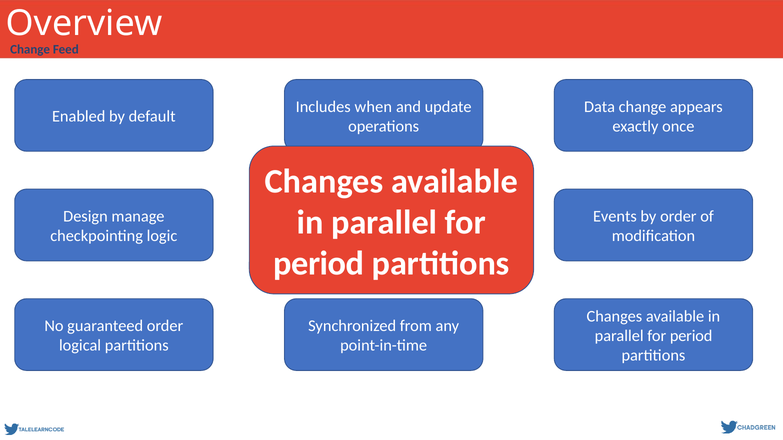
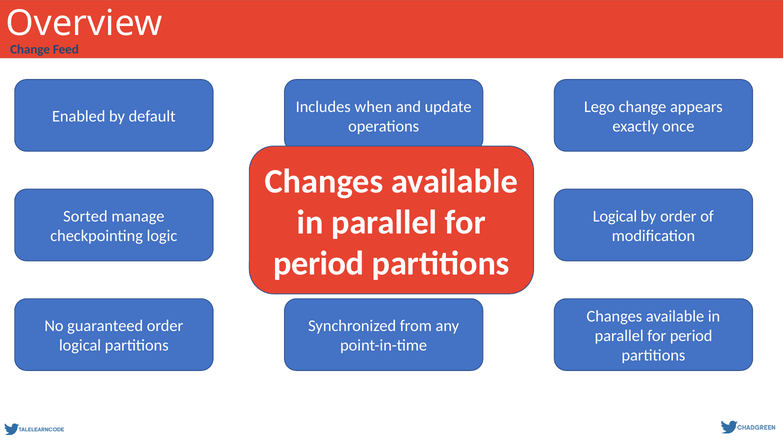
Data: Data -> Lego
Design: Design -> Sorted
Events at (615, 217): Events -> Logical
